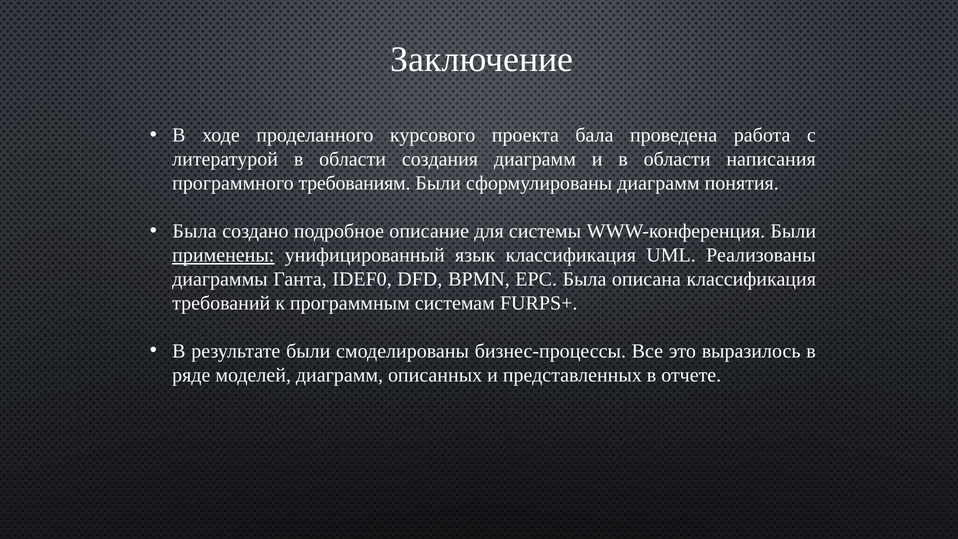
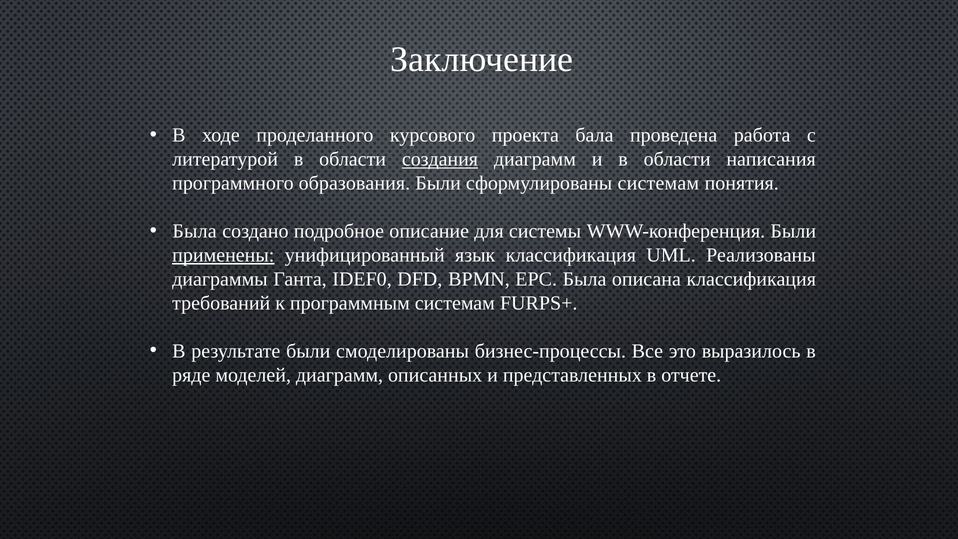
создания underline: none -> present
требованиям: требованиям -> образования
сформулированы диаграмм: диаграмм -> системам
